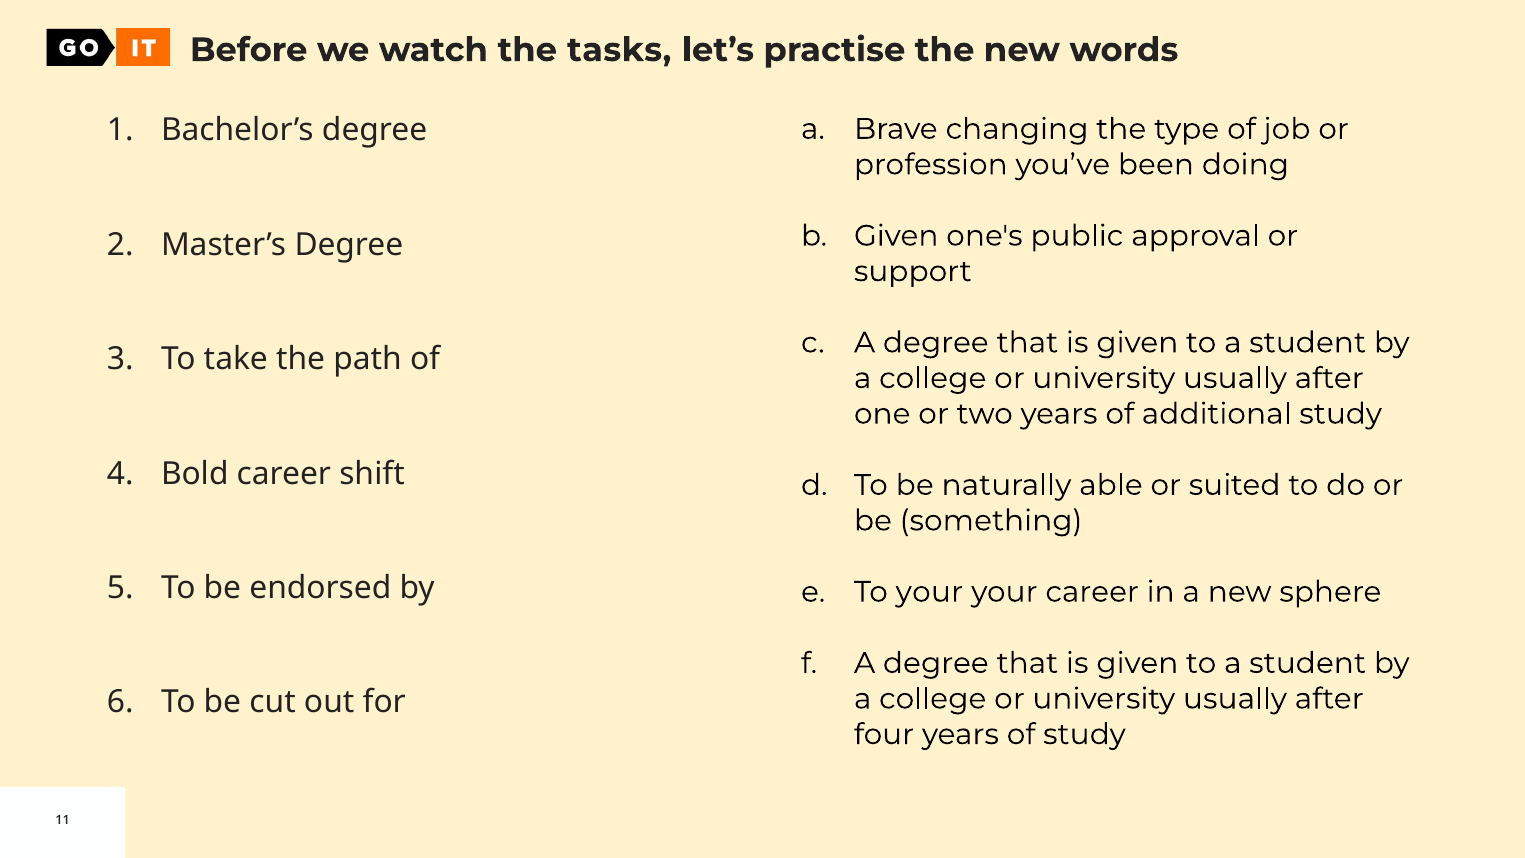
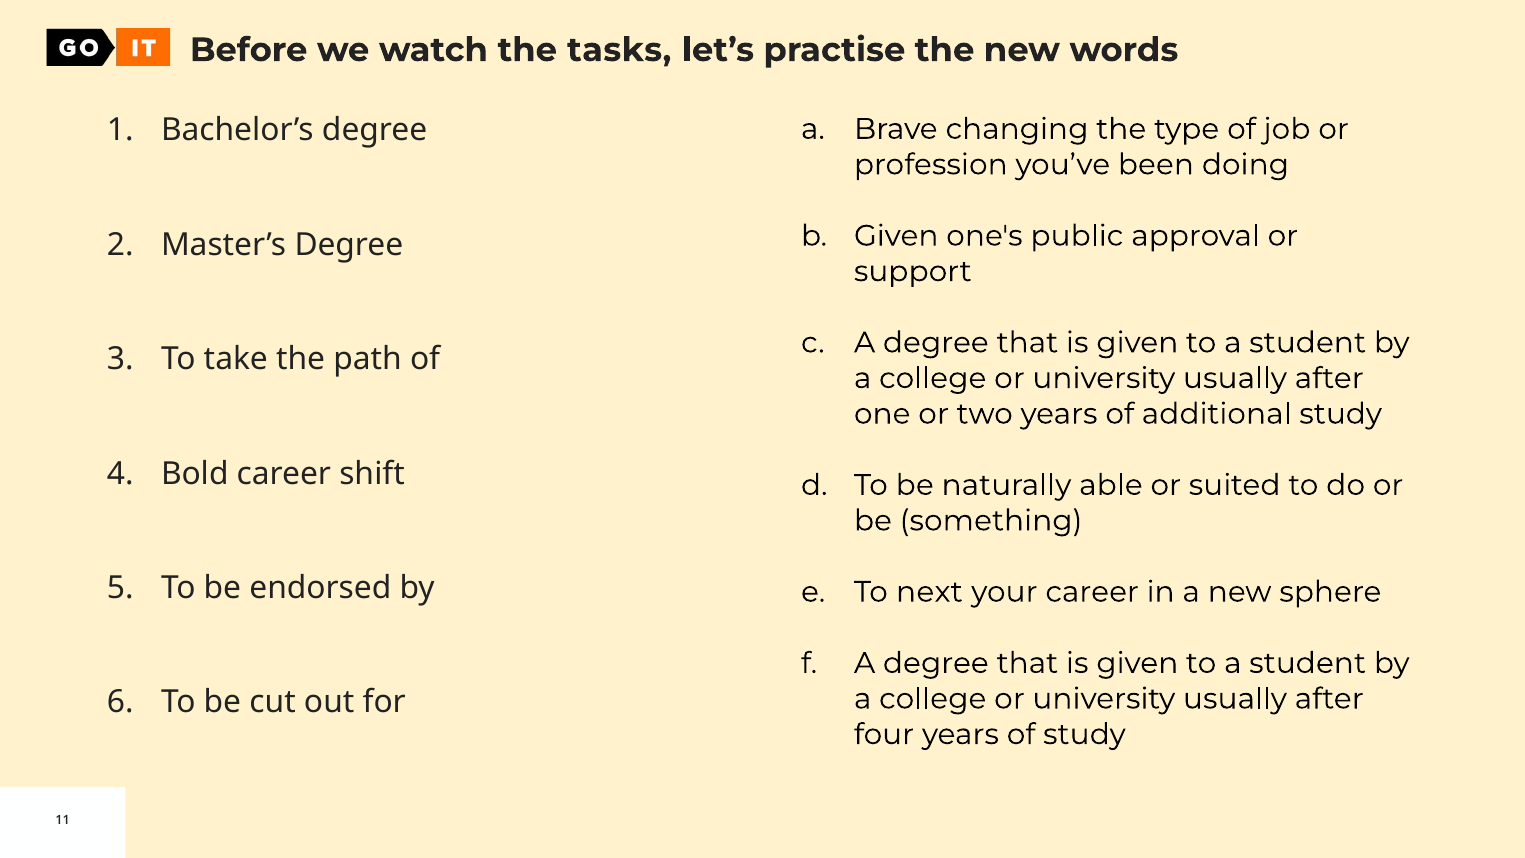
To your: your -> next
